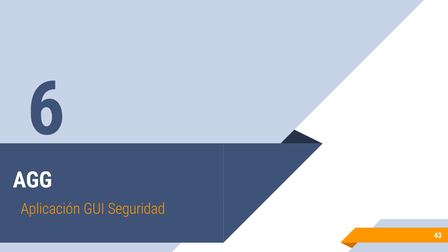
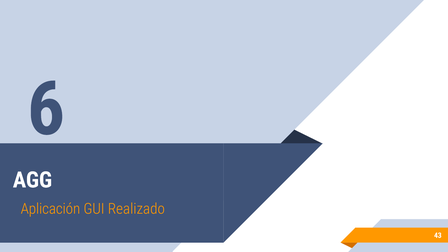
Seguridad: Seguridad -> Realizado
